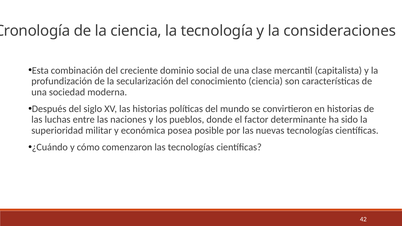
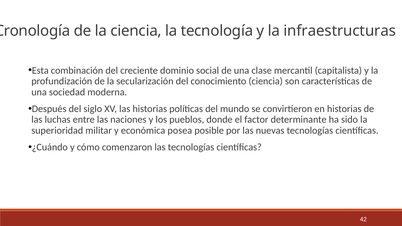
consideraciones: consideraciones -> infraestructuras
